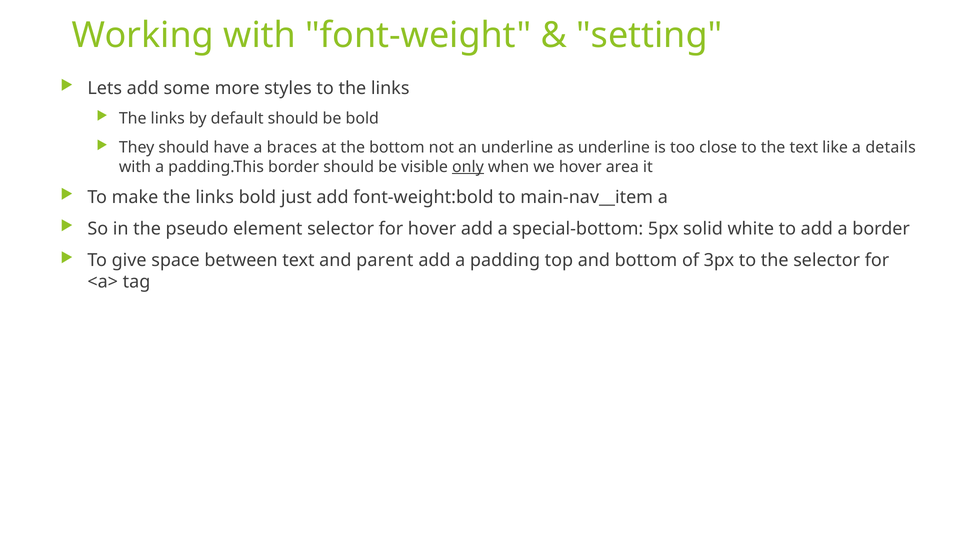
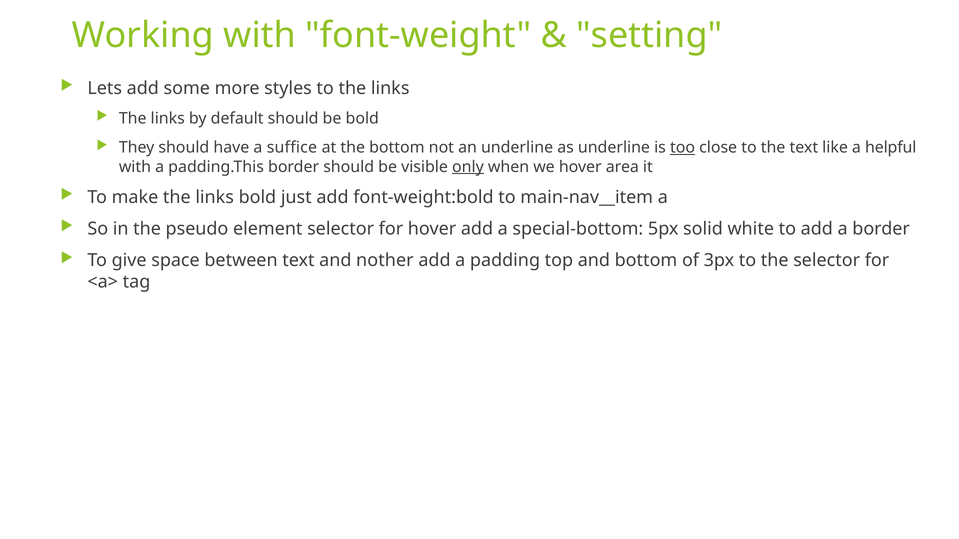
braces: braces -> suffice
too underline: none -> present
details: details -> helpful
parent: parent -> nother
